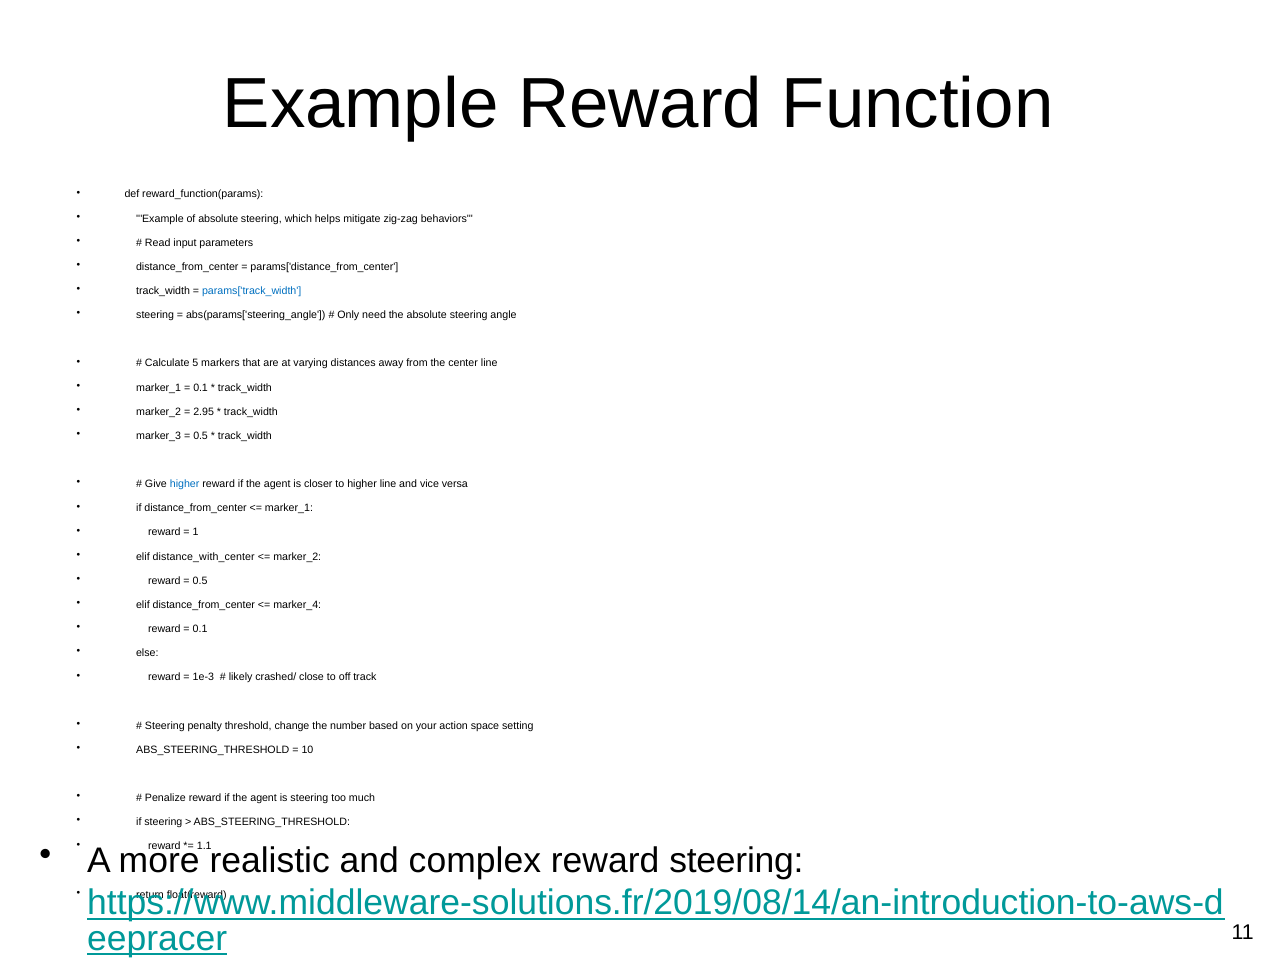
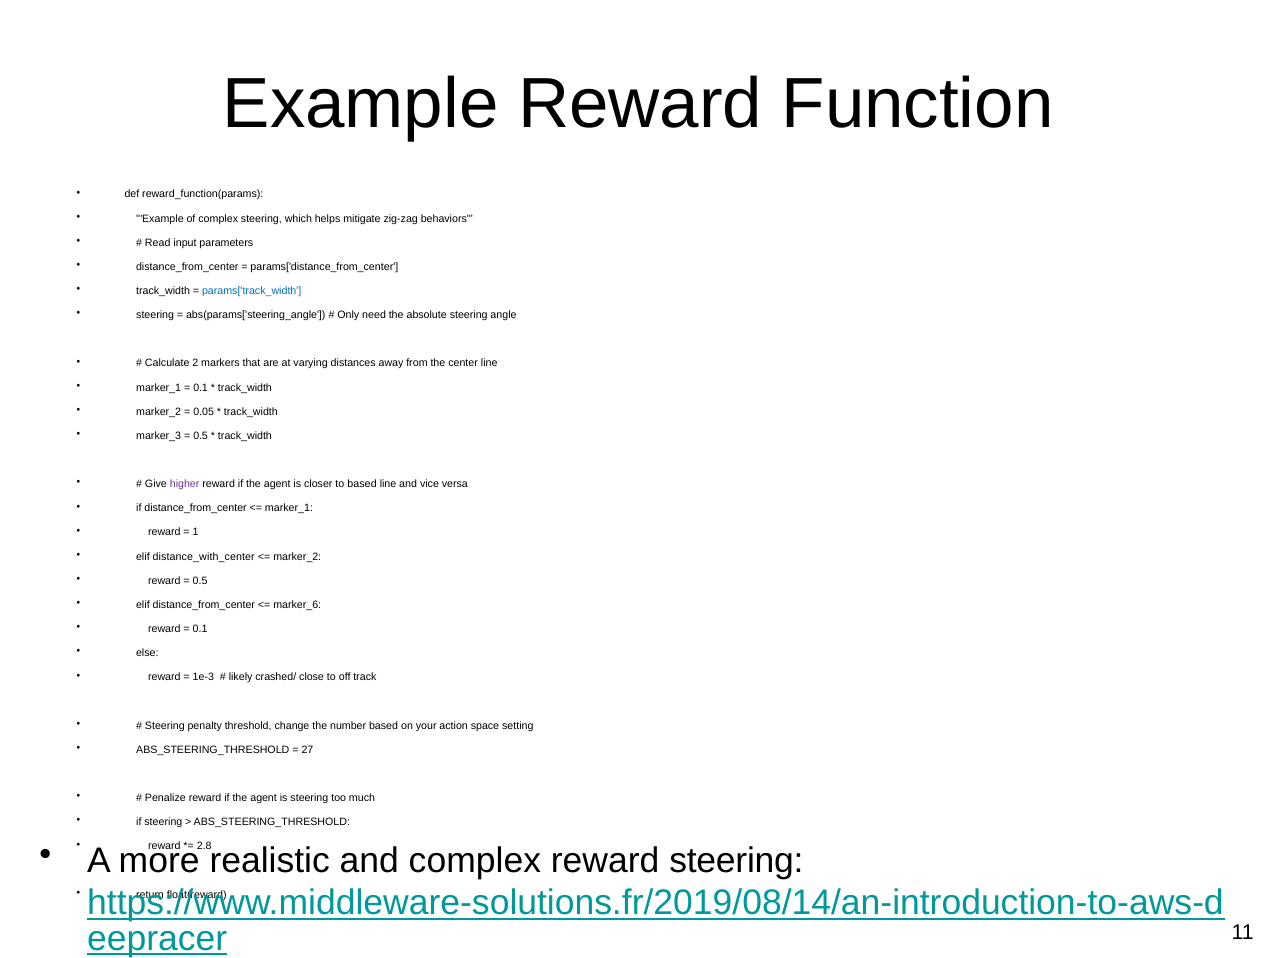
of absolute: absolute -> complex
5: 5 -> 2
2.95: 2.95 -> 0.05
higher at (185, 484) colour: blue -> purple
to higher: higher -> based
marker_4: marker_4 -> marker_6
10: 10 -> 27
1.1: 1.1 -> 2.8
